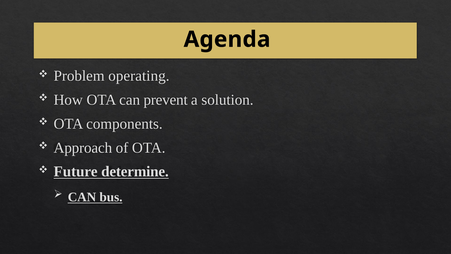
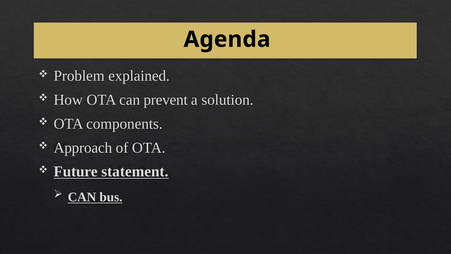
operating: operating -> explained
determine: determine -> statement
